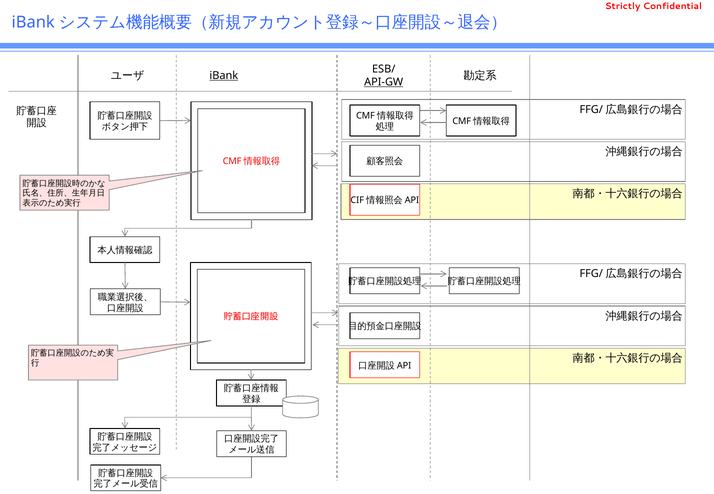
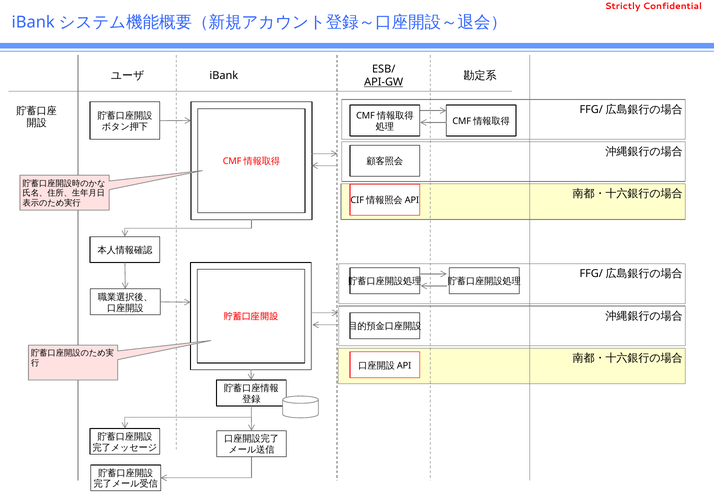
iBank underline: present -> none
